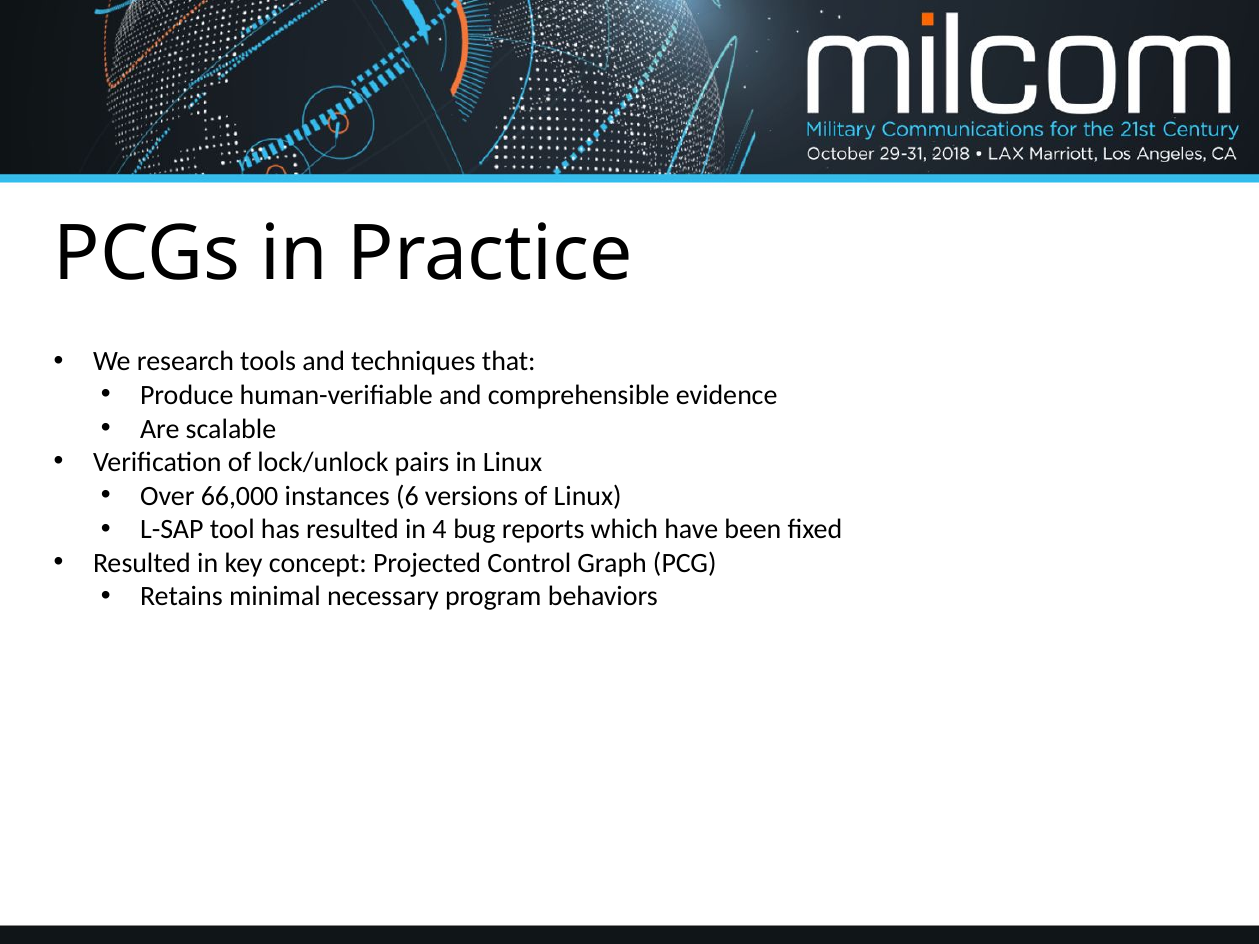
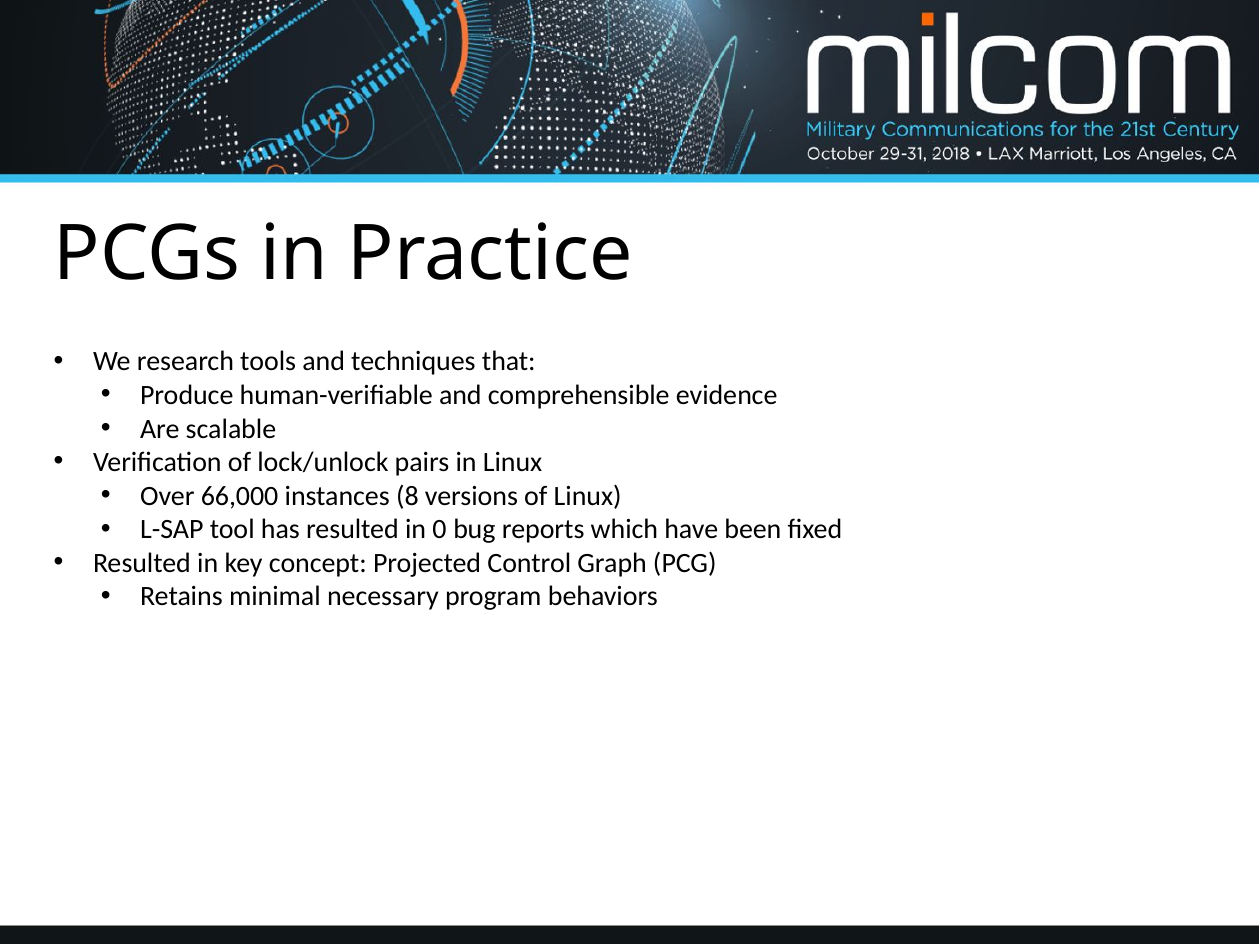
6: 6 -> 8
4: 4 -> 0
